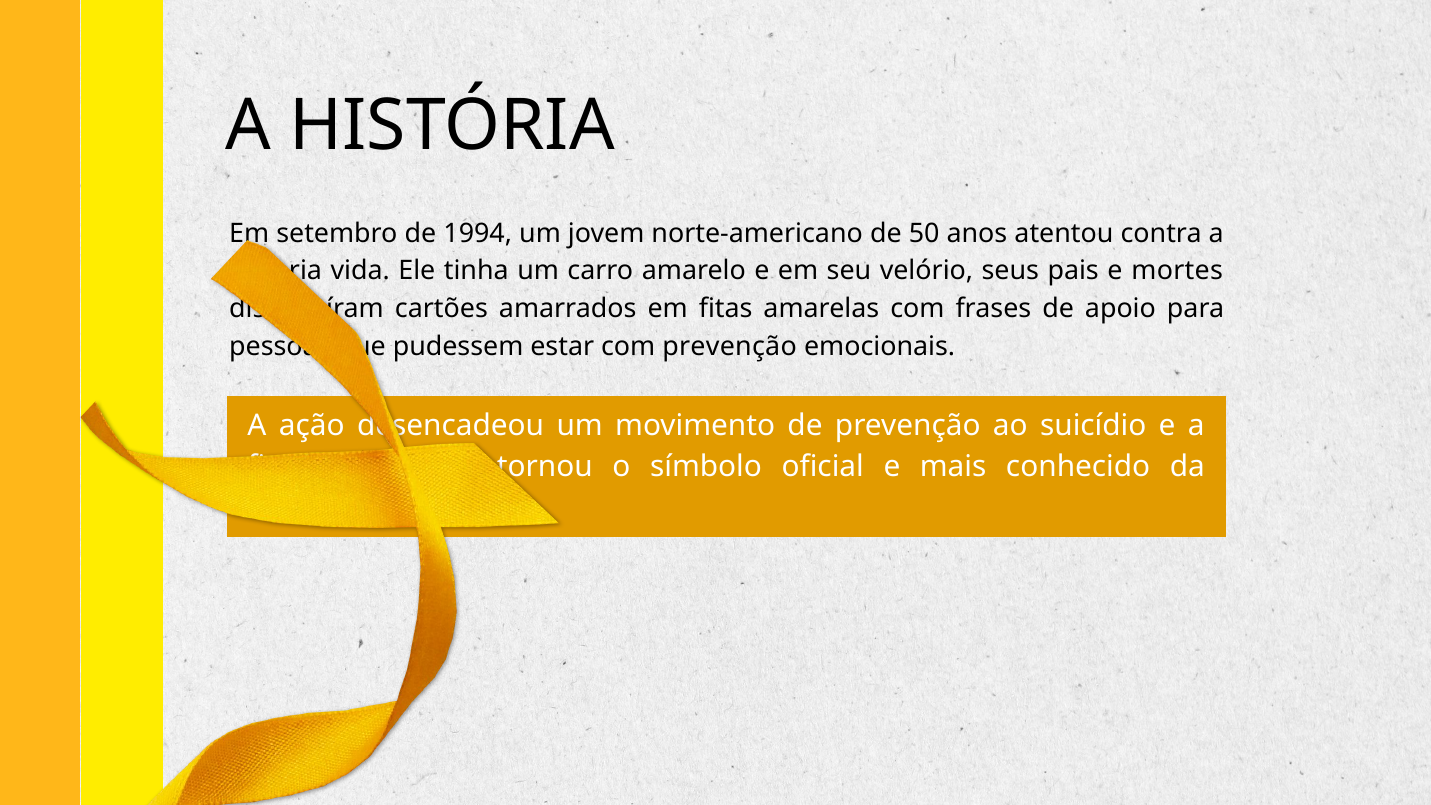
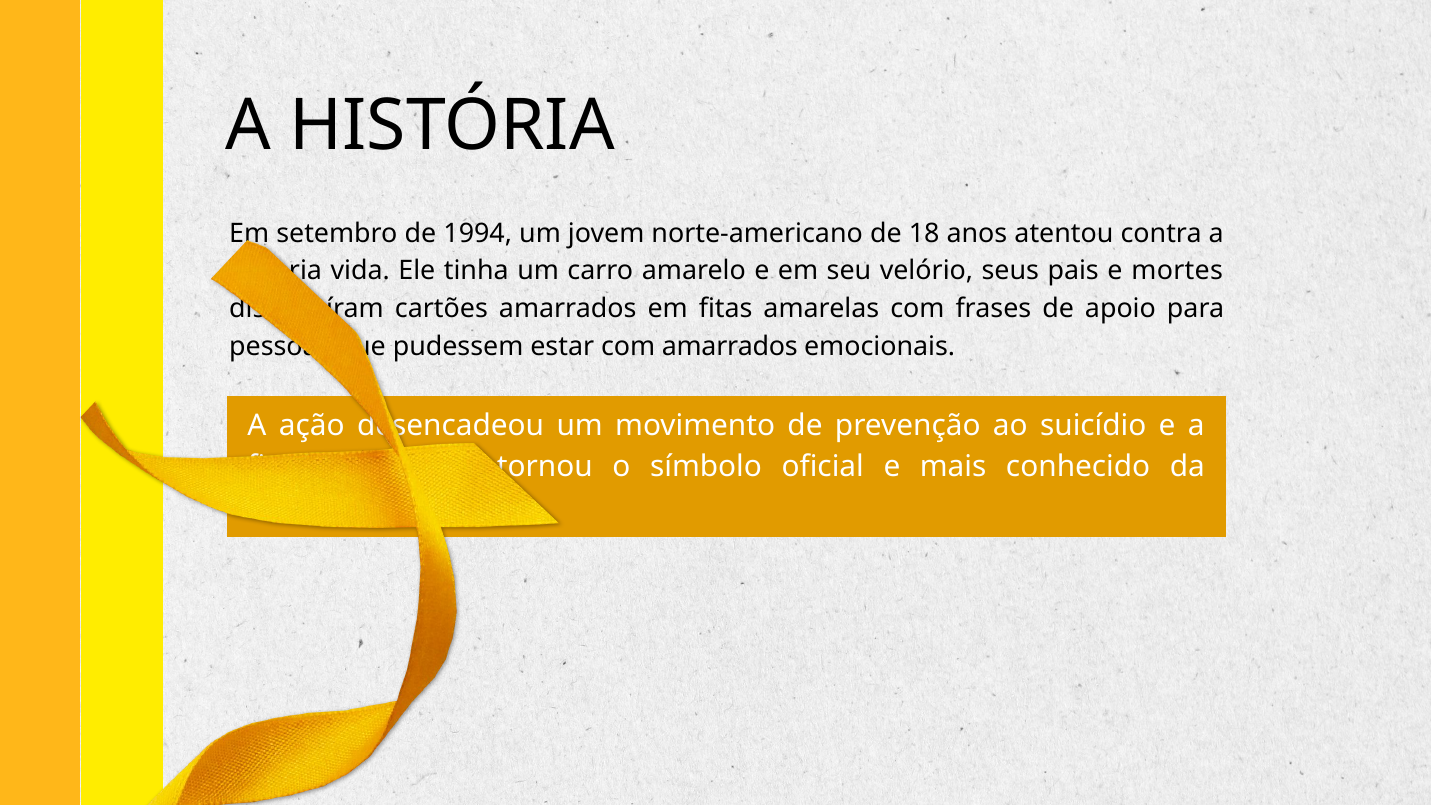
50: 50 -> 18
prevenção at (730, 346): prevenção -> amarrados
